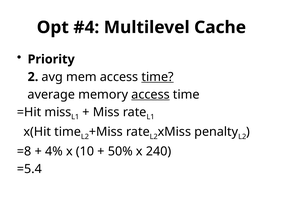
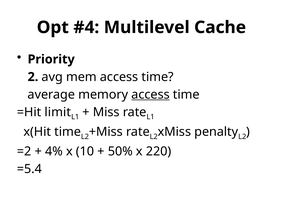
time at (158, 77) underline: present -> none
=Hit miss: miss -> limit
=8: =8 -> =2
240: 240 -> 220
